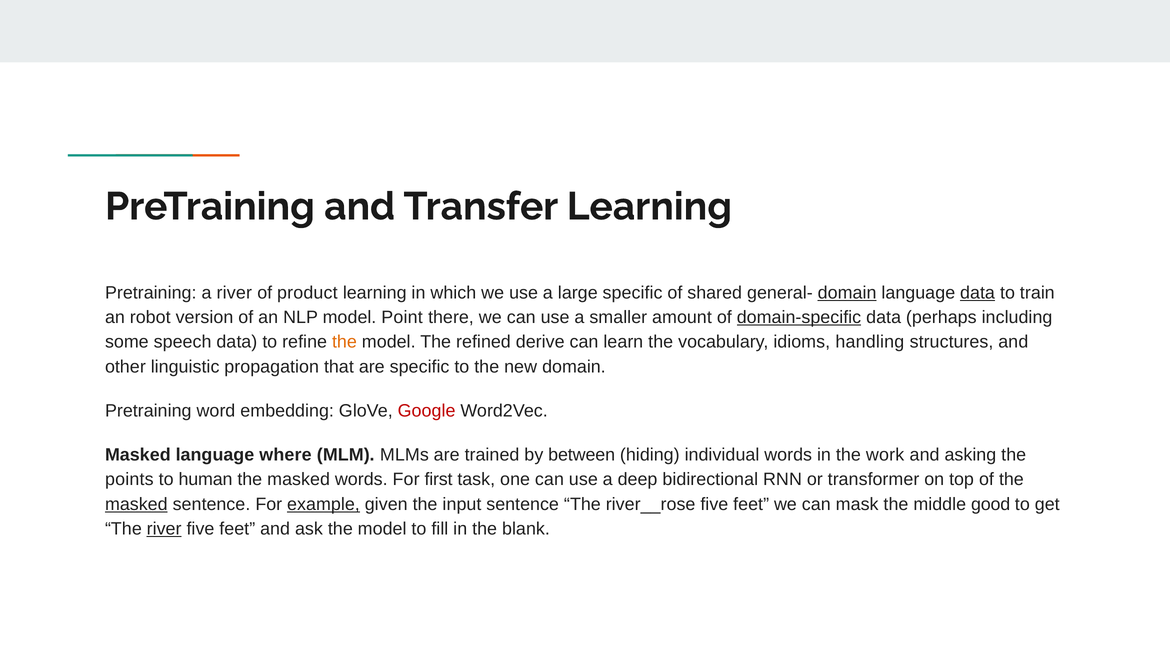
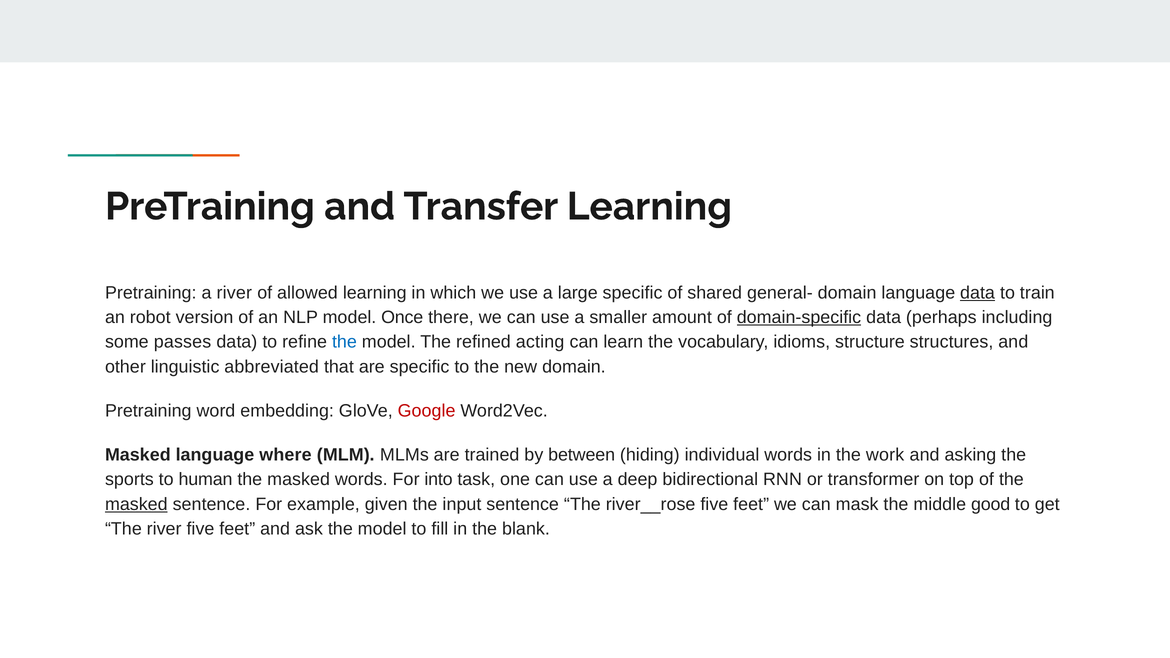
product: product -> allowed
domain at (847, 293) underline: present -> none
Point: Point -> Once
speech: speech -> passes
the at (344, 342) colour: orange -> blue
derive: derive -> acting
handling: handling -> structure
propagation: propagation -> abbreviated
points: points -> sports
first: first -> into
example underline: present -> none
river at (164, 529) underline: present -> none
